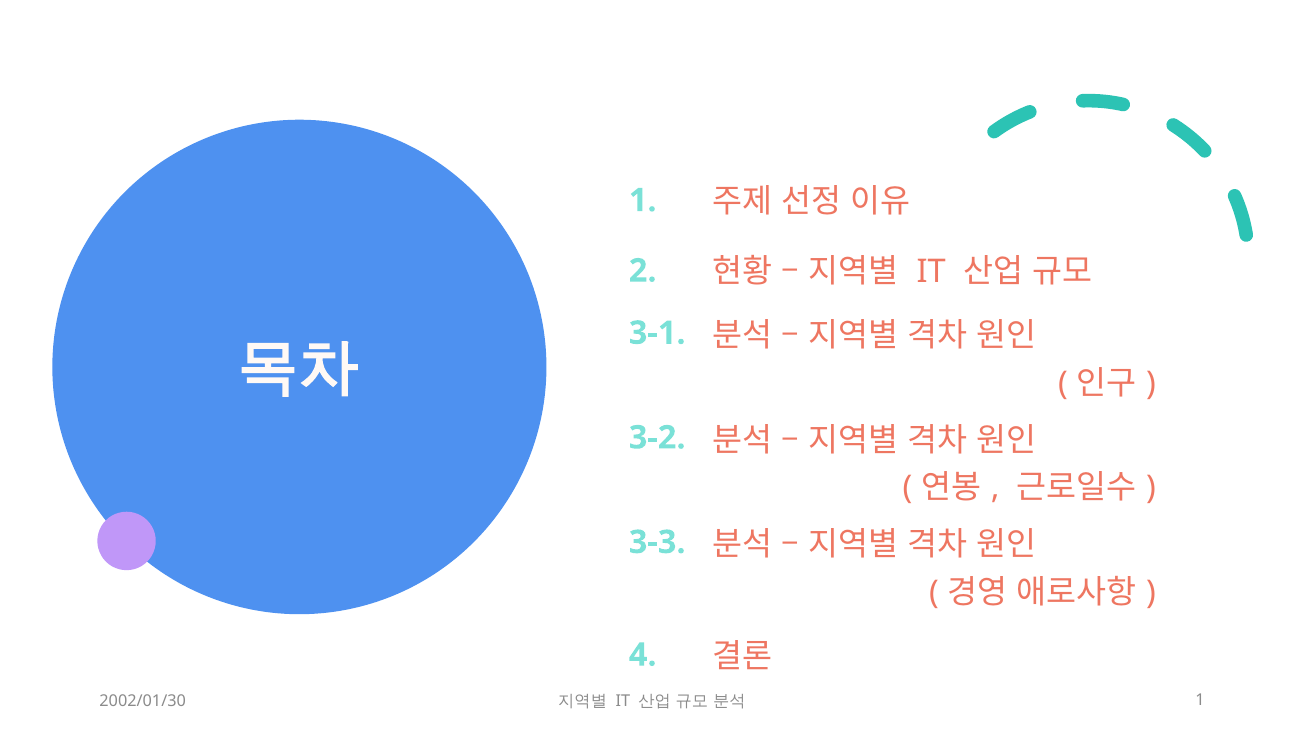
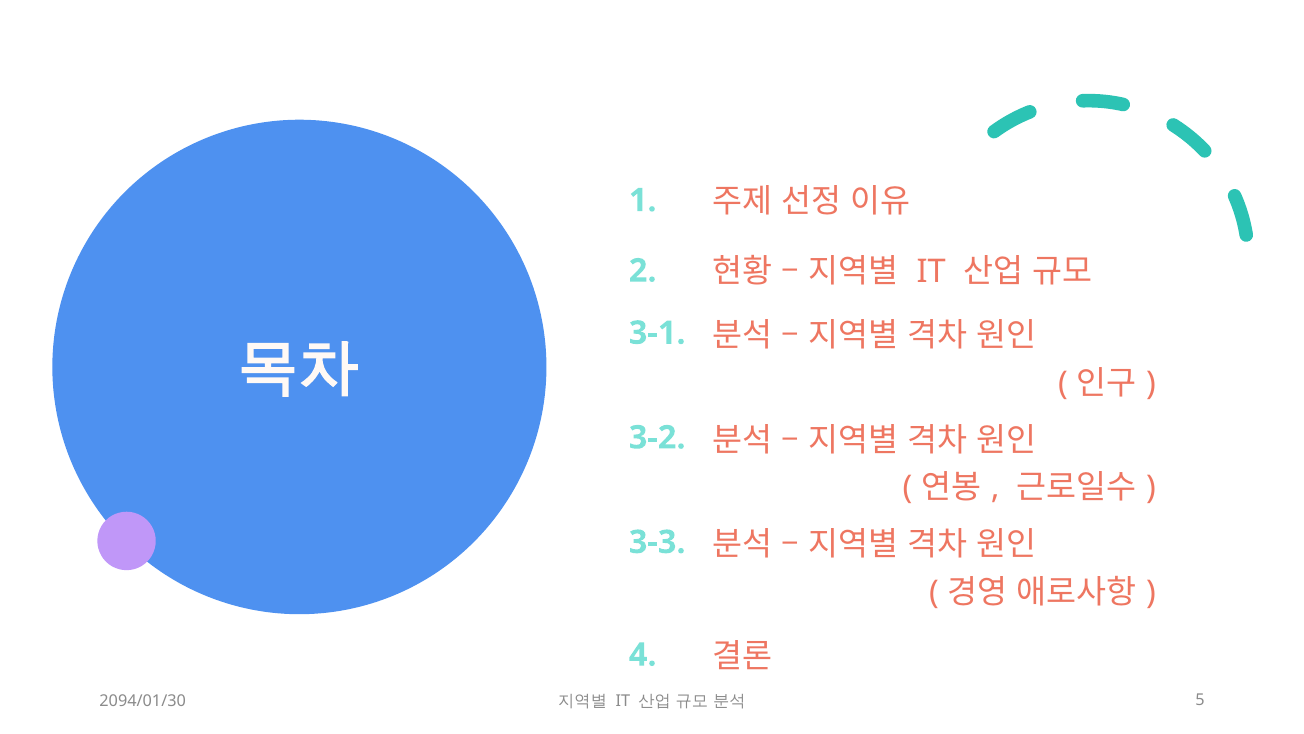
2002/01/30: 2002/01/30 -> 2094/01/30
1 at (1200, 699): 1 -> 5
